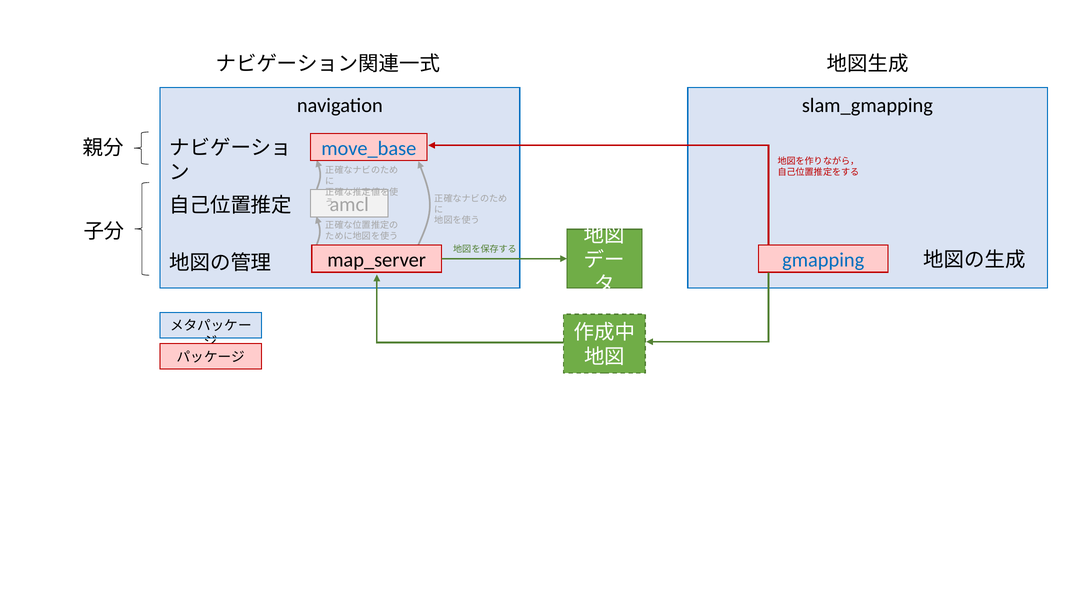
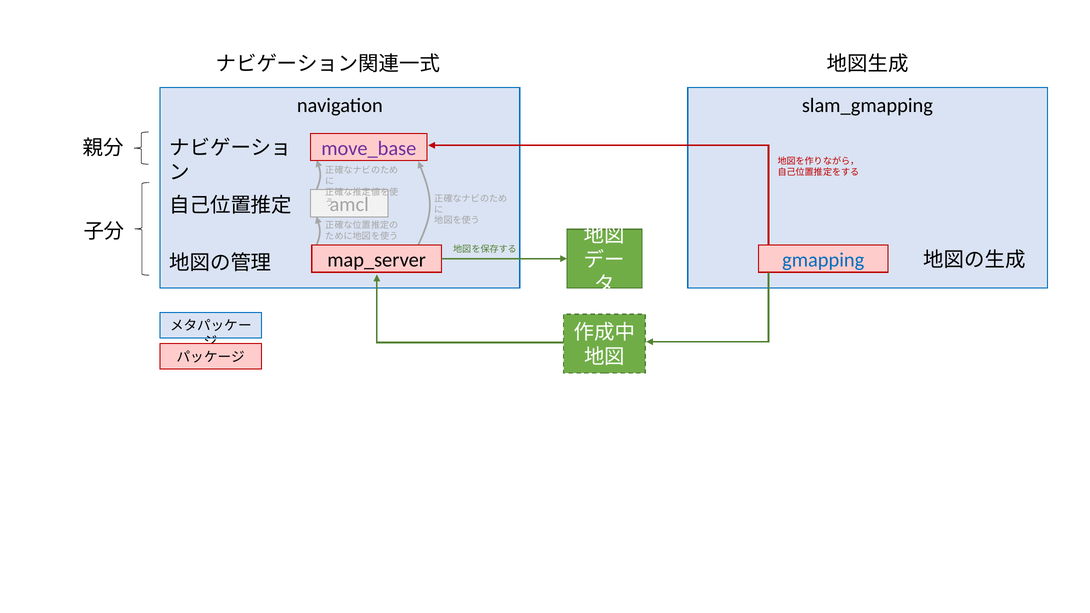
move_base colour: blue -> purple
